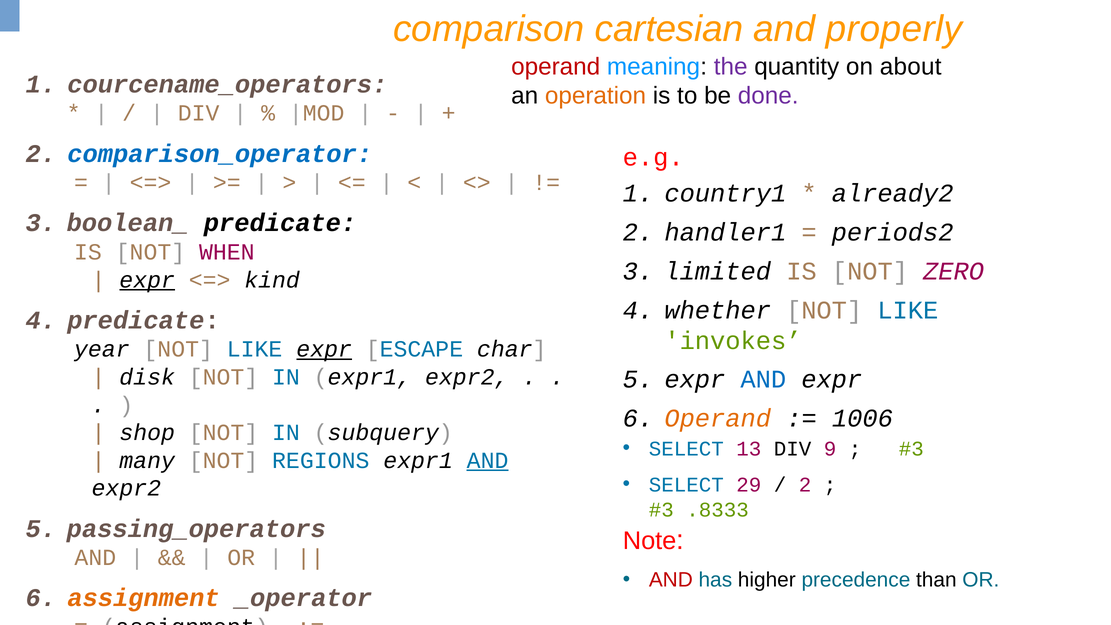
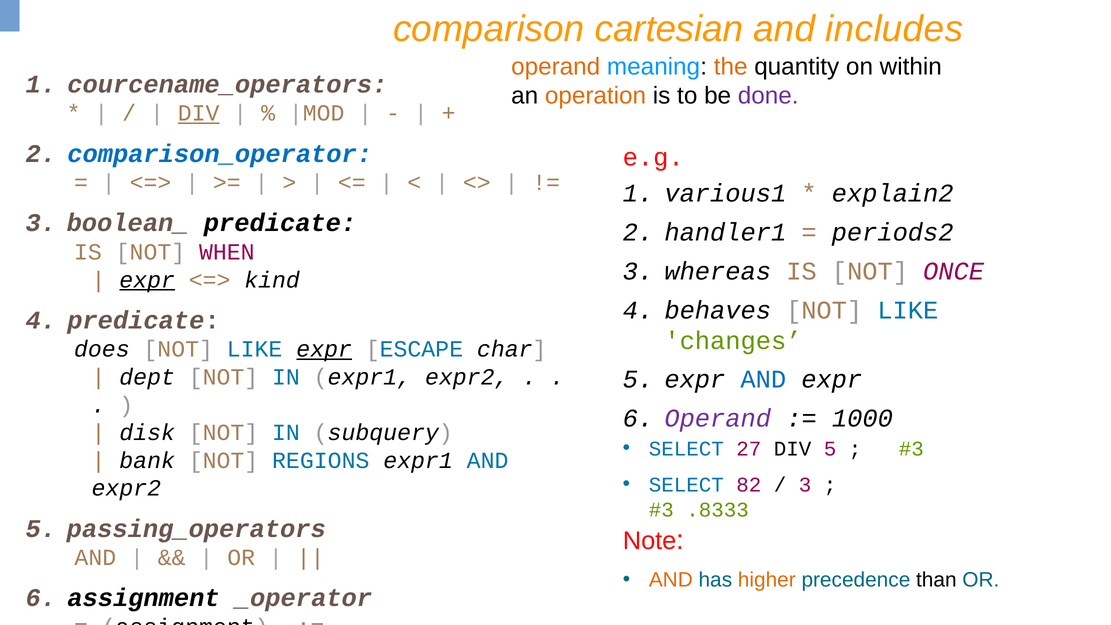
properly: properly -> includes
operand at (556, 67) colour: red -> orange
the colour: purple -> orange
about: about -> within
DIV at (199, 113) underline: none -> present
country1: country1 -> various1
already2: already2 -> explain2
limited: limited -> whereas
ZERO: ZERO -> ONCE
whether: whether -> behaves
invokes: invokes -> changes
year: year -> does
disk: disk -> dept
Operand at (718, 418) colour: orange -> purple
1006: 1006 -> 1000
shop: shop -> disk
13: 13 -> 27
DIV 9: 9 -> 5
many: many -> bank
AND at (488, 460) underline: present -> none
29: 29 -> 82
2 at (805, 485): 2 -> 3
AND at (671, 580) colour: red -> orange
higher colour: black -> orange
assignment at (144, 598) colour: orange -> black
